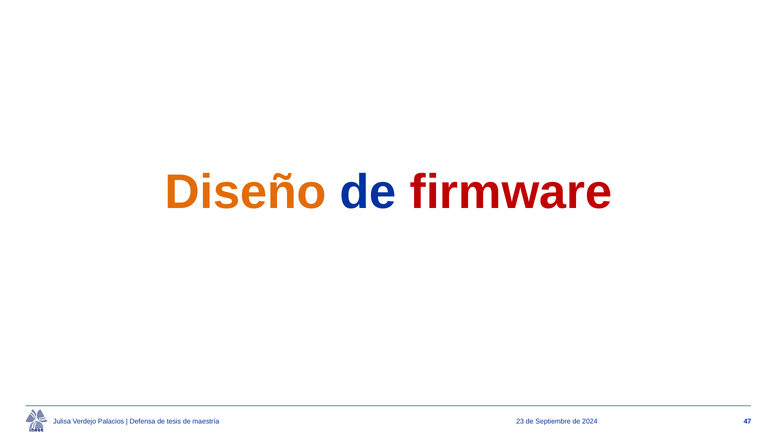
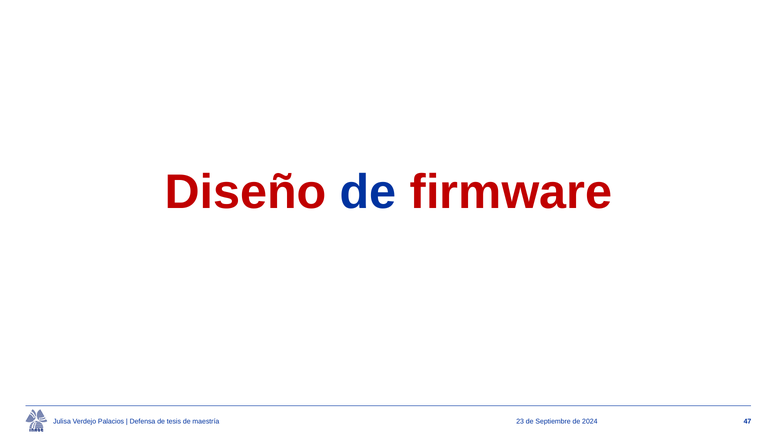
Diseño colour: orange -> red
